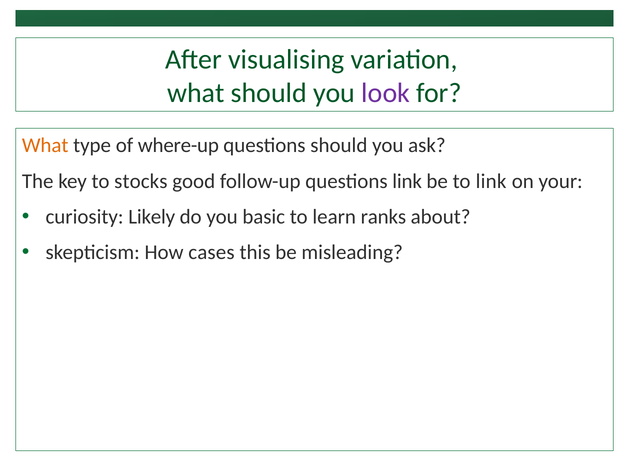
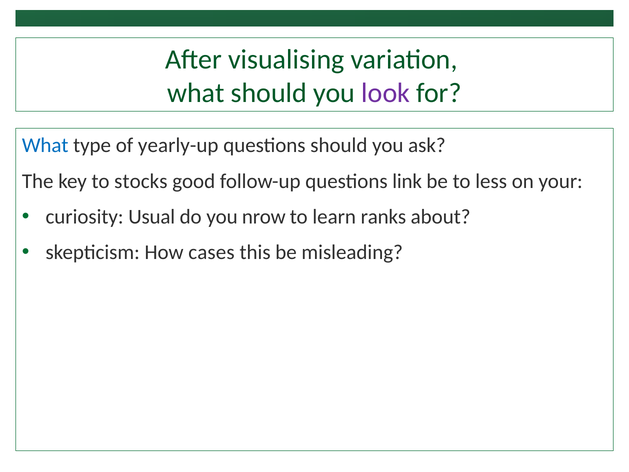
What at (45, 145) colour: orange -> blue
where-up: where-up -> yearly-up
to link: link -> less
Likely: Likely -> Usual
basic: basic -> nrow
